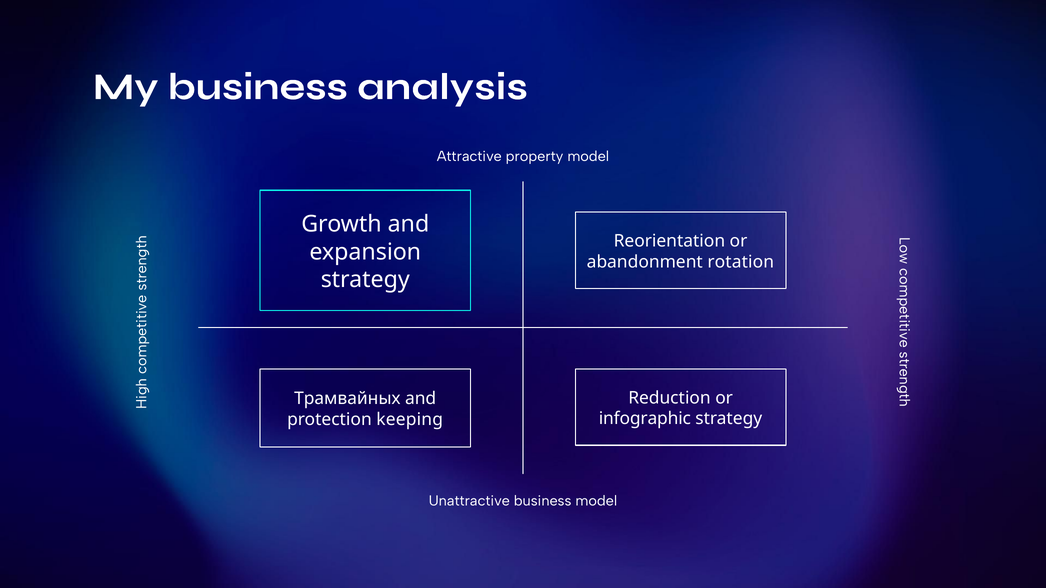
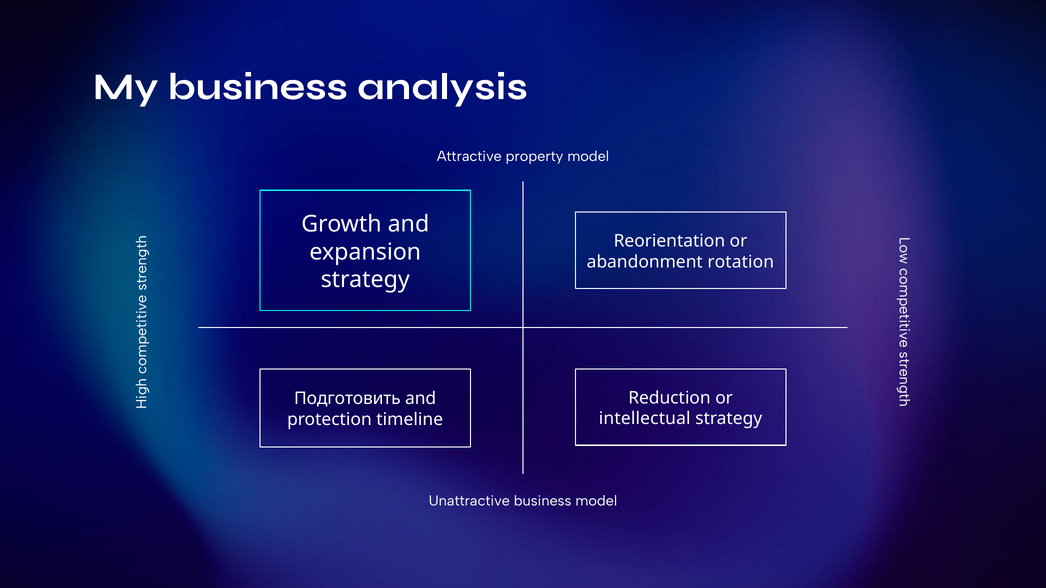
Трамвайных: Трамвайных -> Подготовить
infographic: infographic -> intellectual
keeping: keeping -> timeline
